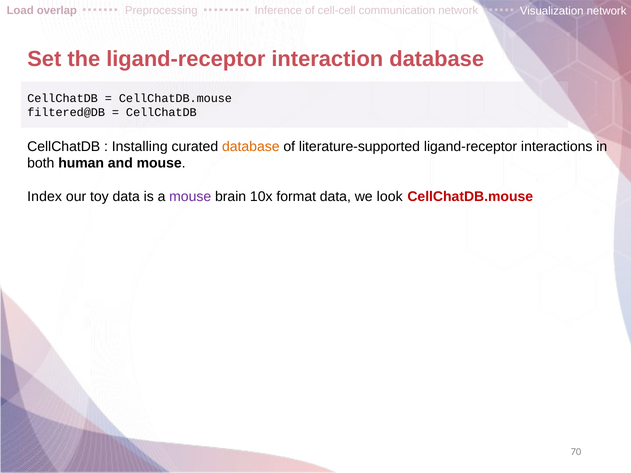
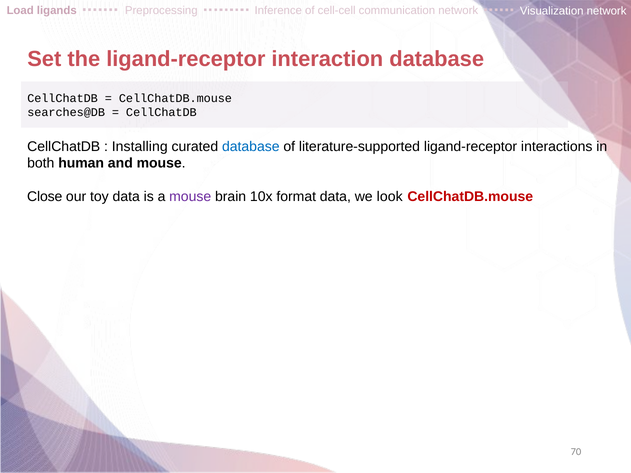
overlap: overlap -> ligands
filtered@DB: filtered@DB -> searches@DB
database at (251, 146) colour: orange -> blue
Index: Index -> Close
